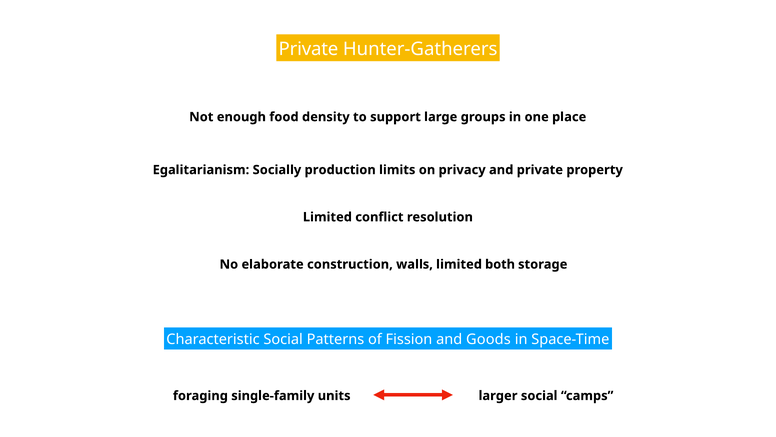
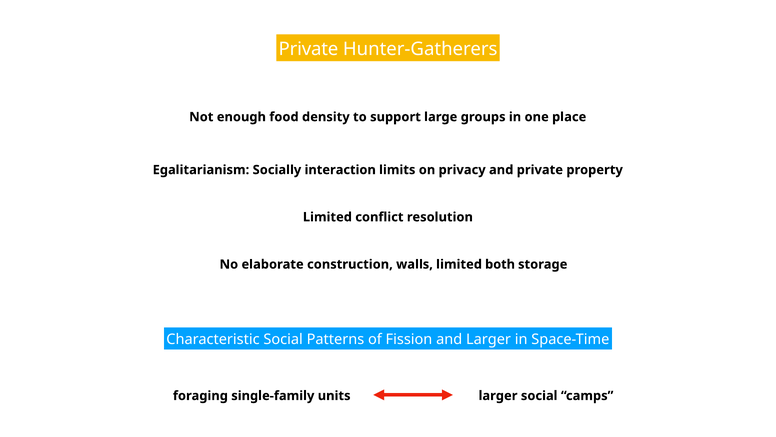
production: production -> interaction
and Goods: Goods -> Larger
